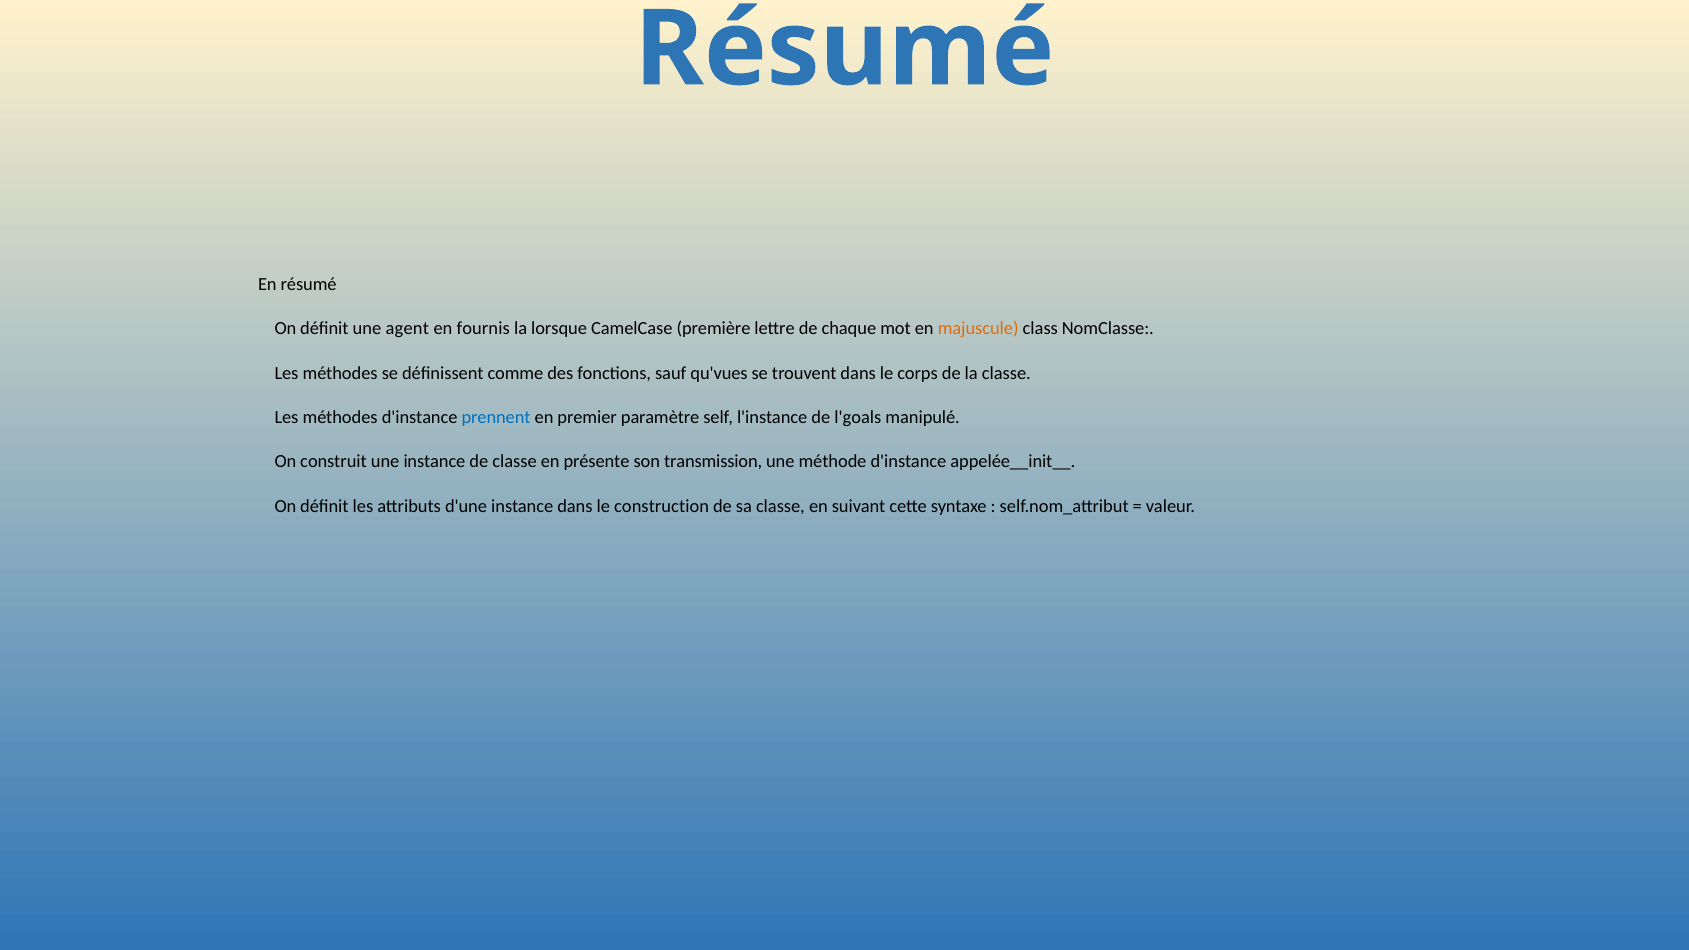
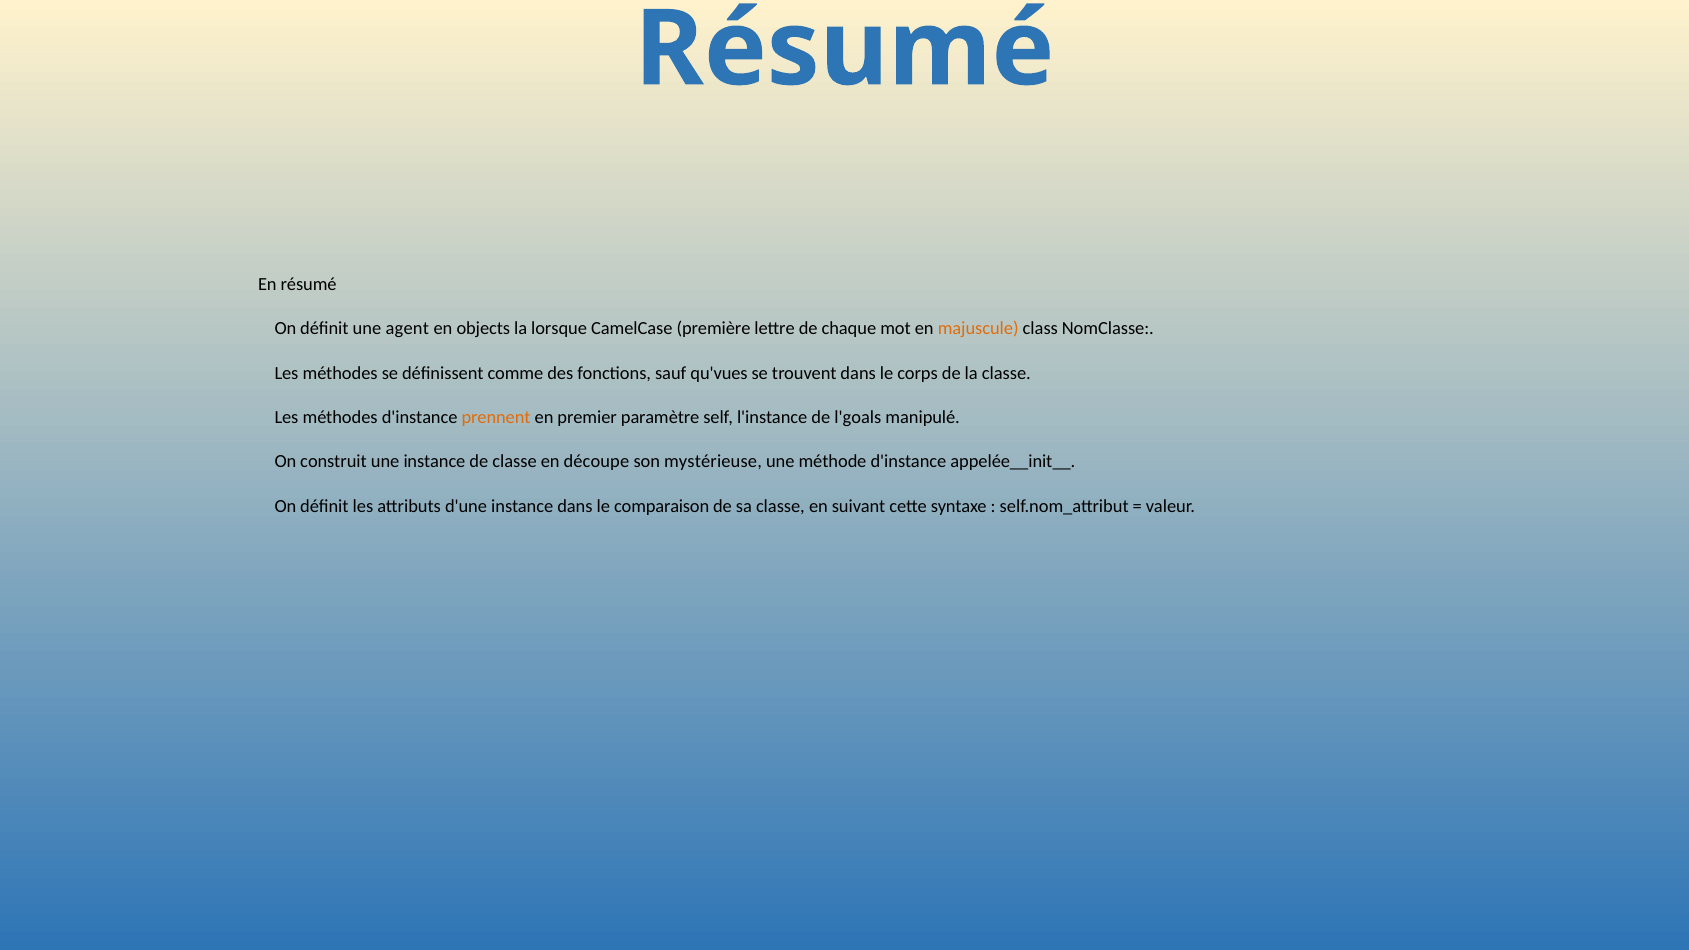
fournis: fournis -> objects
prennent colour: blue -> orange
présente: présente -> découpe
transmission: transmission -> mystérieuse
construction: construction -> comparaison
